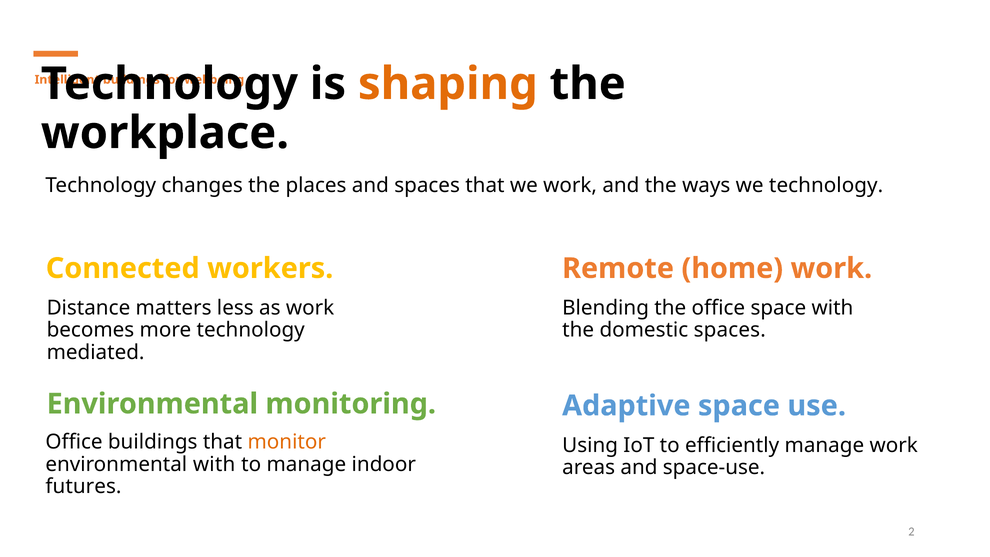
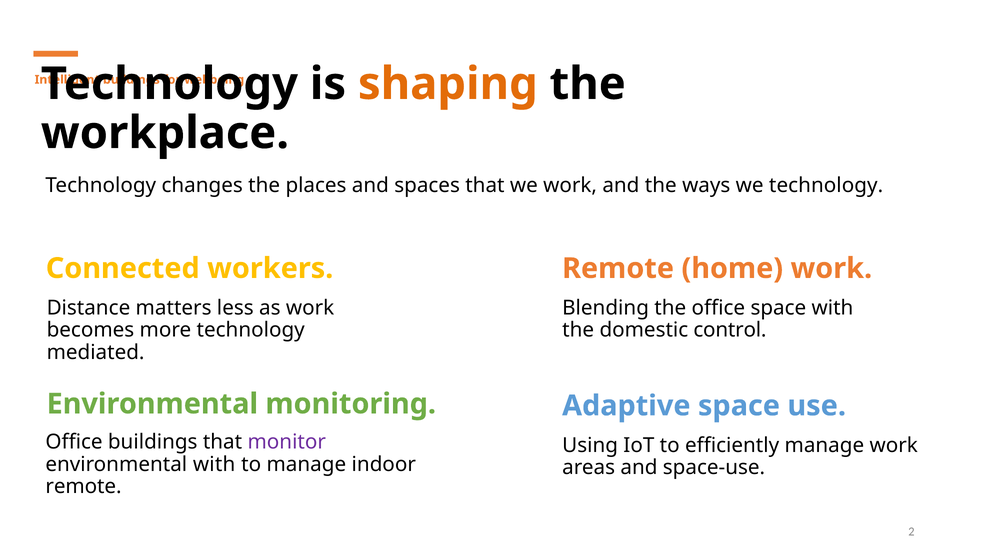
domestic spaces: spaces -> control
monitor colour: orange -> purple
futures at (83, 486): futures -> remote
